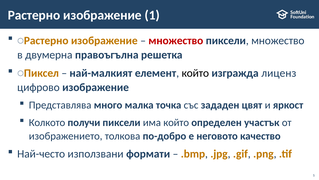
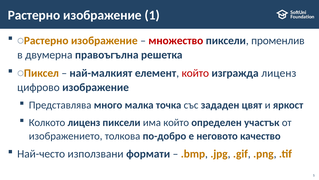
пиксели множество: множество -> променлив
който at (195, 73) colour: black -> red
Колкото получи: получи -> лиценз
